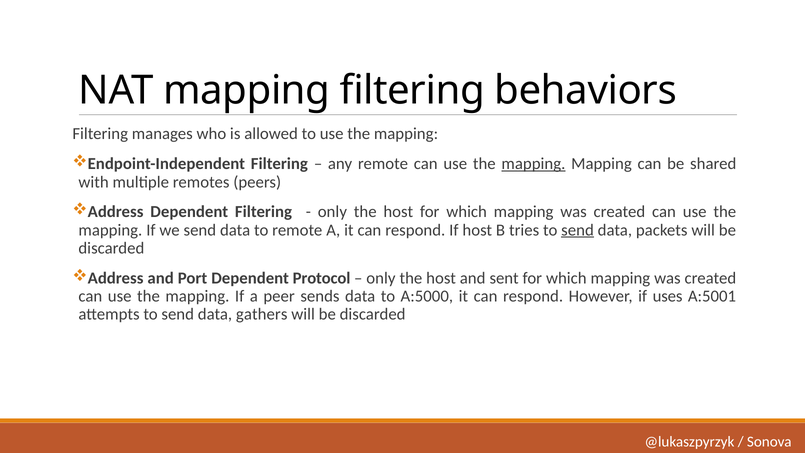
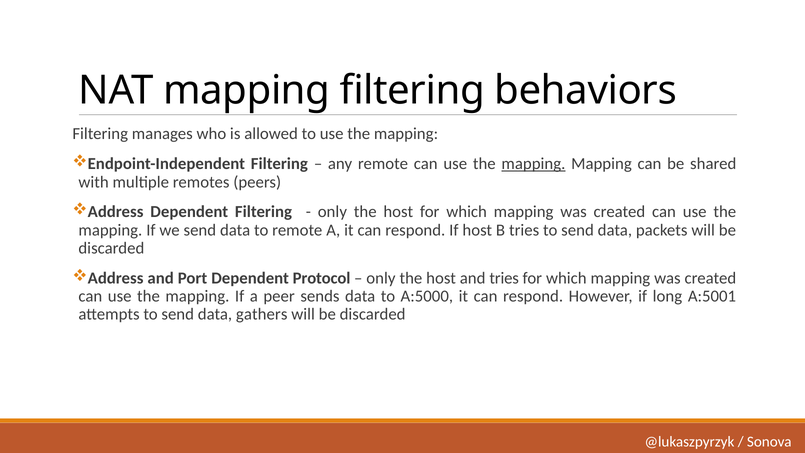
send at (578, 230) underline: present -> none
and sent: sent -> tries
uses: uses -> long
